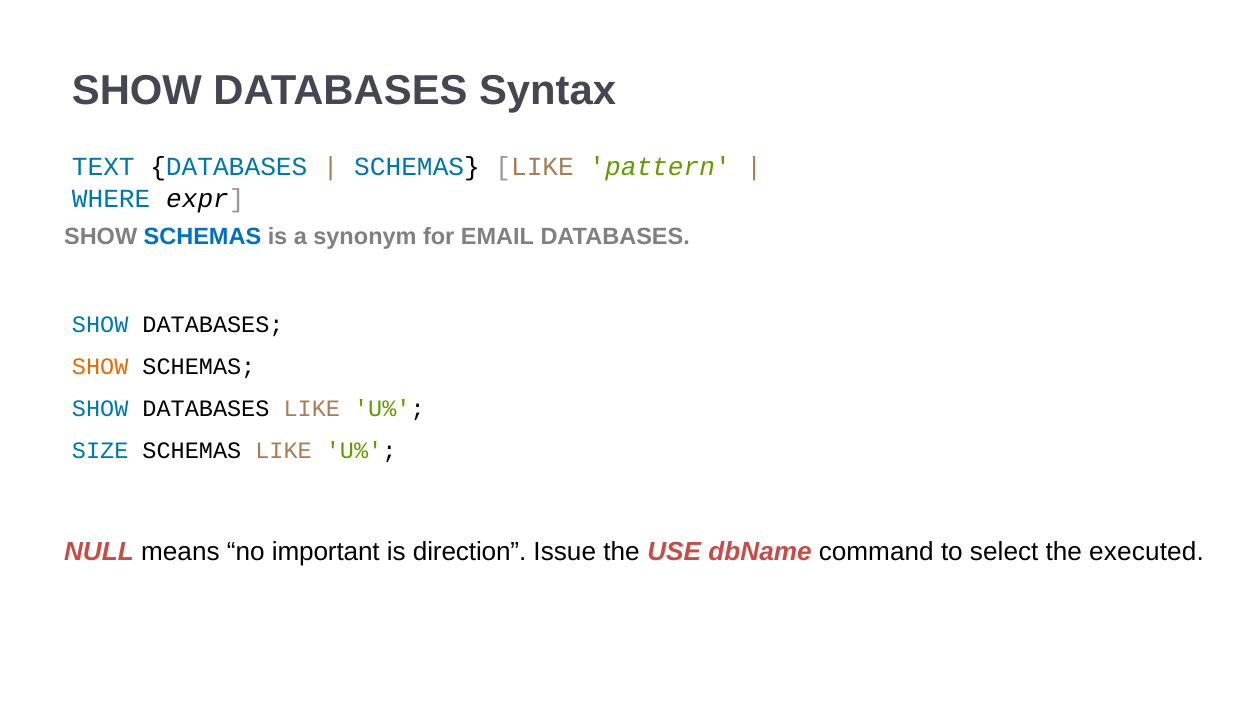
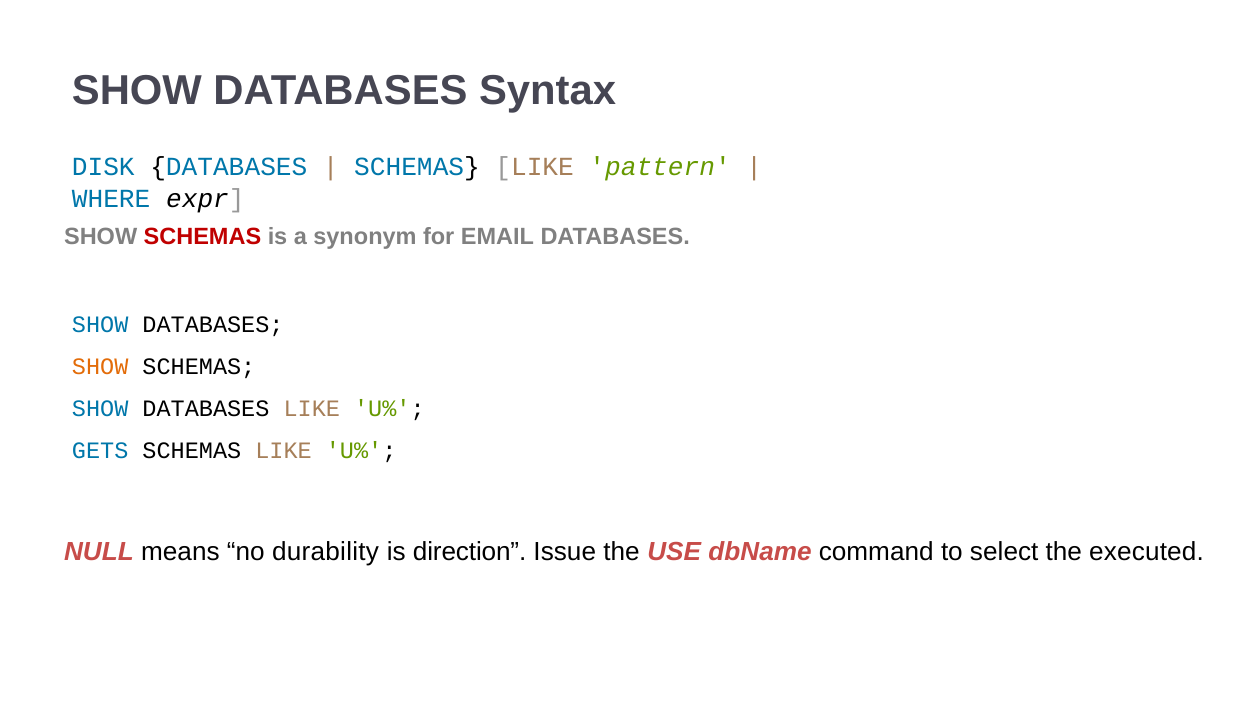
TEXT: TEXT -> DISK
SCHEMAS at (202, 237) colour: blue -> red
SIZE: SIZE -> GETS
important: important -> durability
